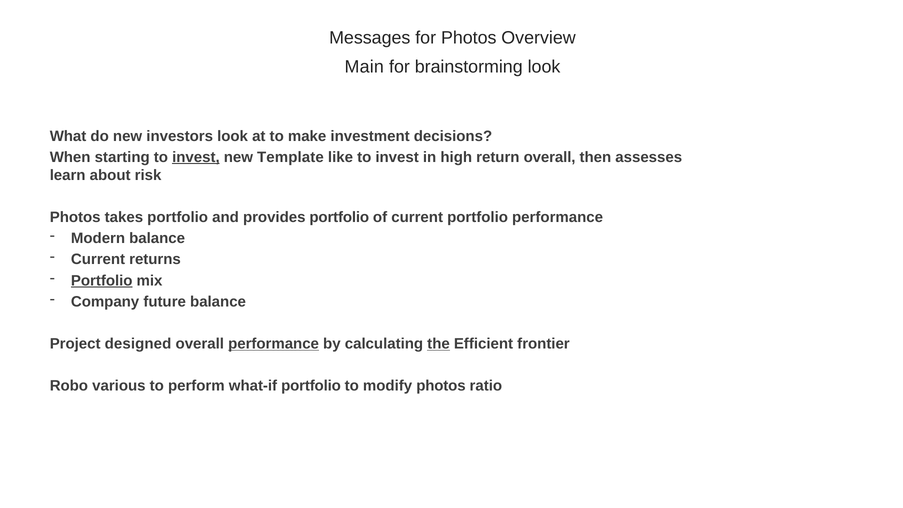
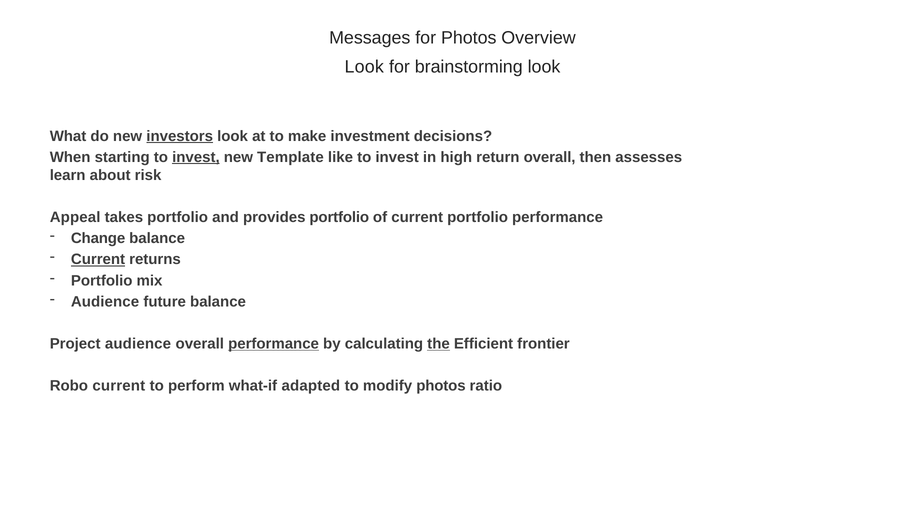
Main at (364, 67): Main -> Look
investors underline: none -> present
Photos at (75, 217): Photos -> Appeal
Modern: Modern -> Change
Current at (98, 259) underline: none -> present
Portfolio at (102, 281) underline: present -> none
Company at (105, 302): Company -> Audience
Project designed: designed -> audience
Robo various: various -> current
what-if portfolio: portfolio -> adapted
